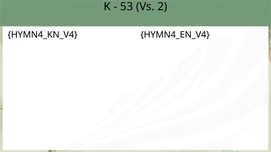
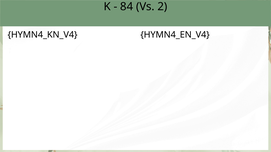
53: 53 -> 84
